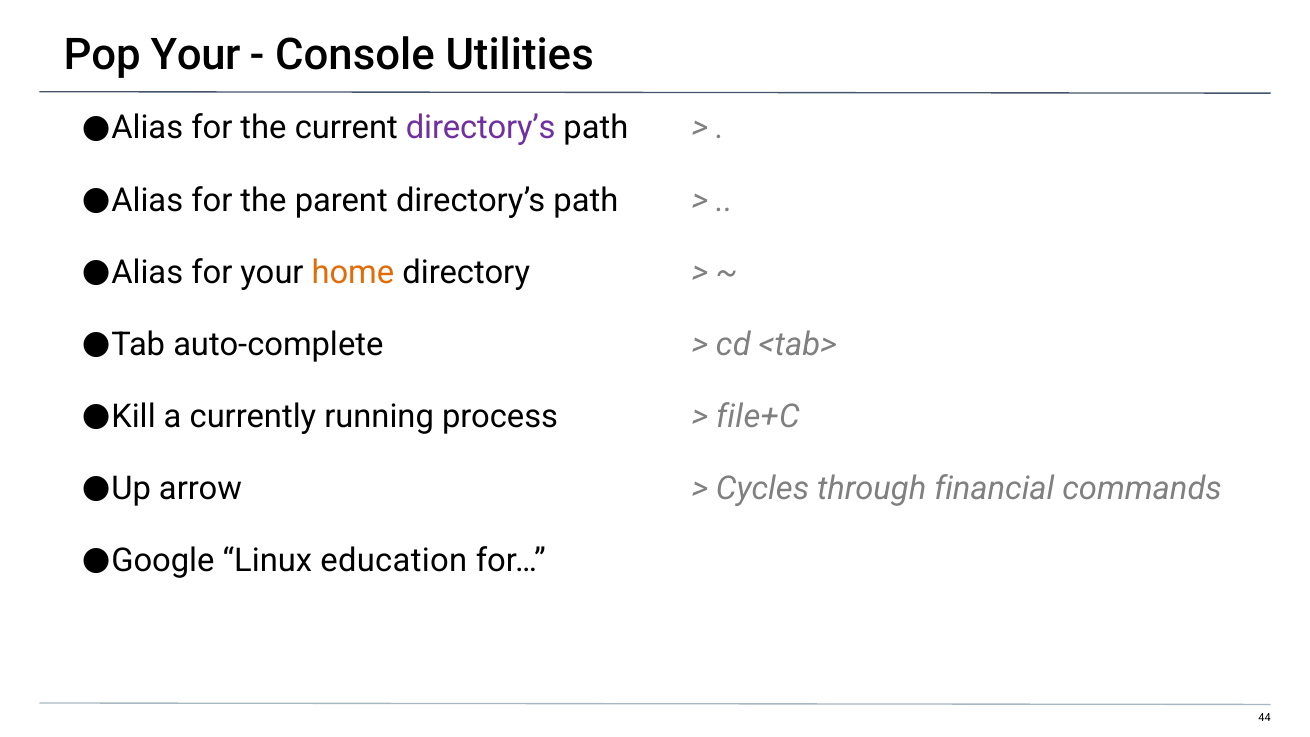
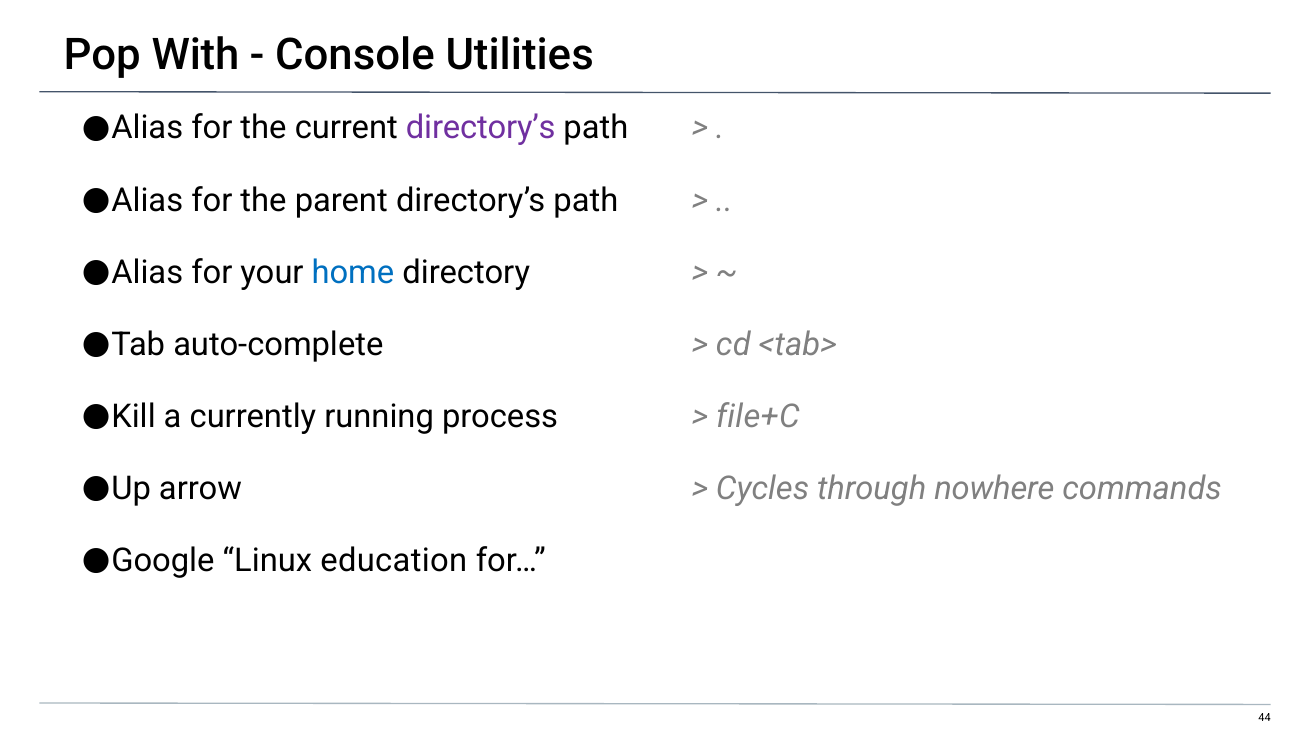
Pop Your: Your -> With
home colour: orange -> blue
financial: financial -> nowhere
